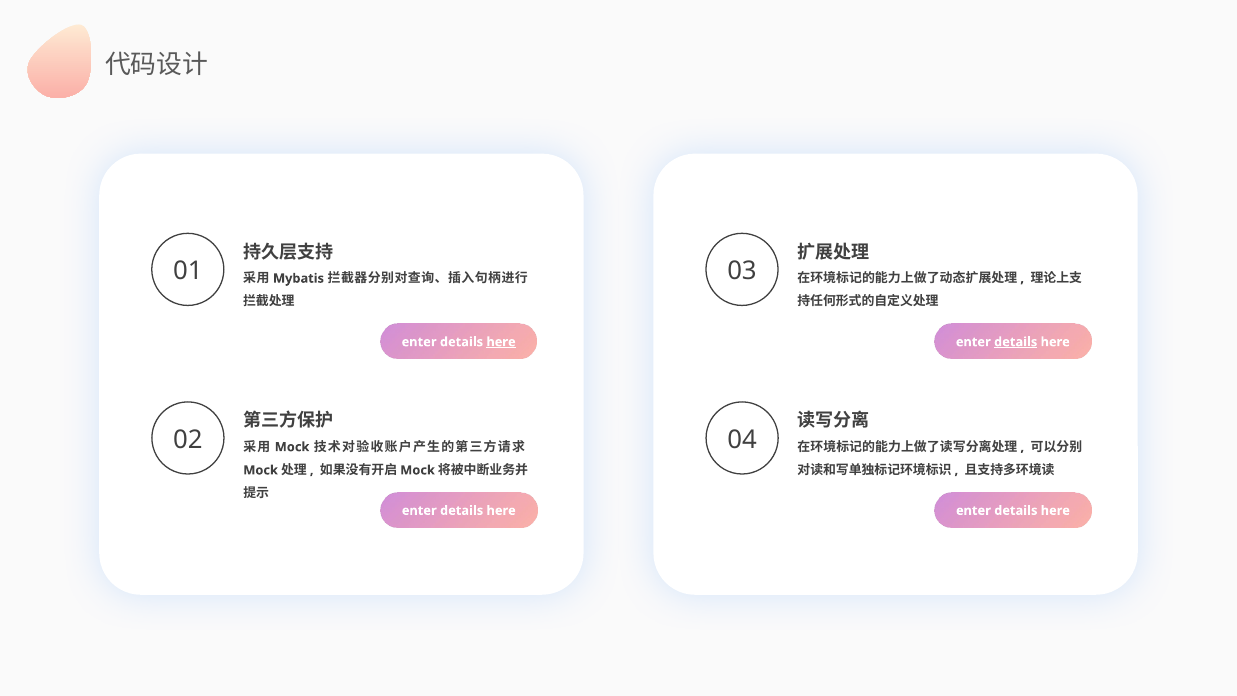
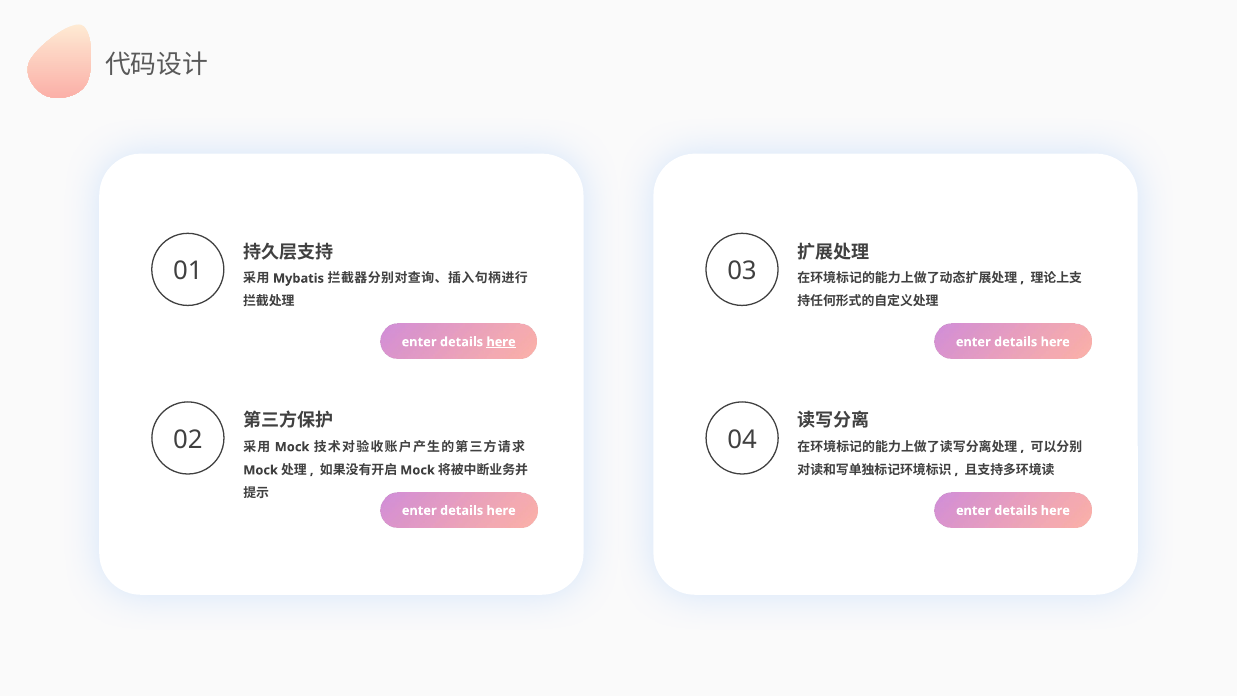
details at (1016, 342) underline: present -> none
